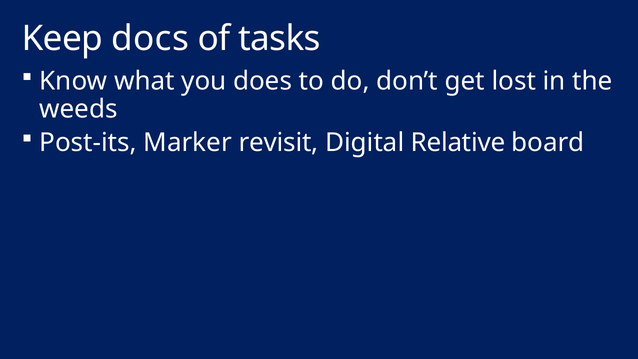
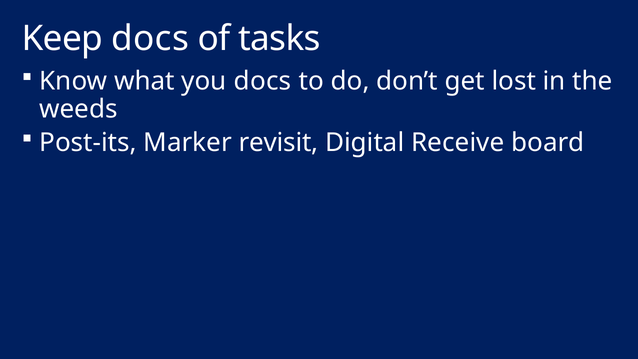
you does: does -> docs
Relative: Relative -> Receive
